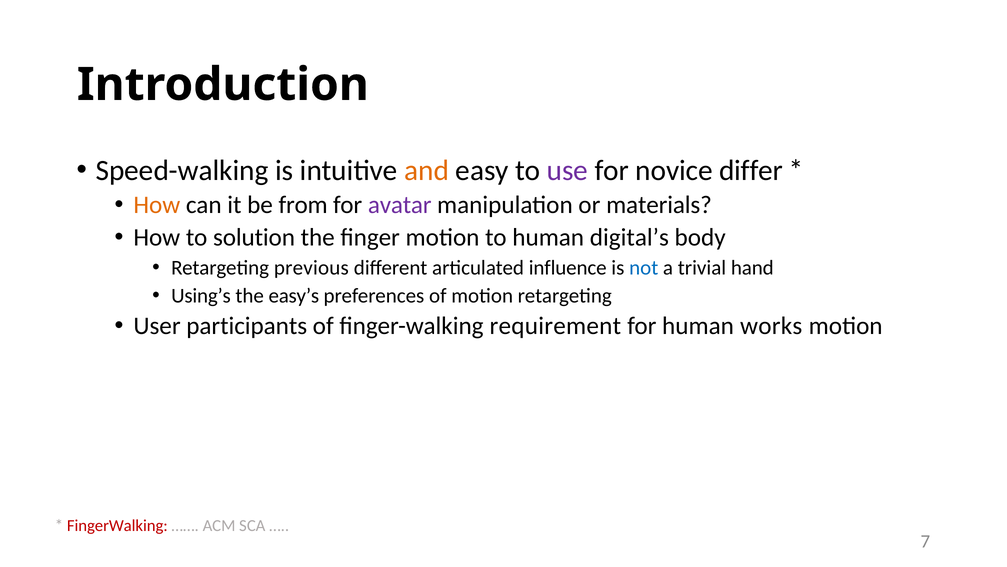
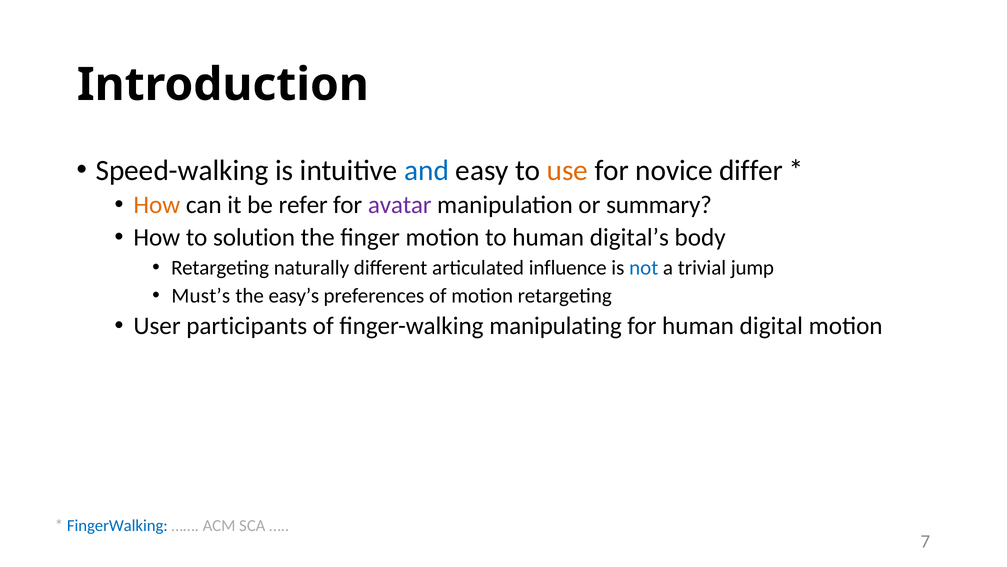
and colour: orange -> blue
use colour: purple -> orange
from: from -> refer
materials: materials -> summary
previous: previous -> naturally
hand: hand -> jump
Using’s: Using’s -> Must’s
requirement: requirement -> manipulating
works: works -> digital
FingerWalking colour: red -> blue
